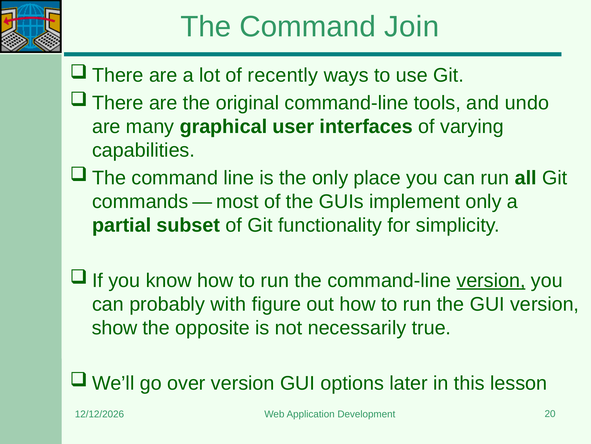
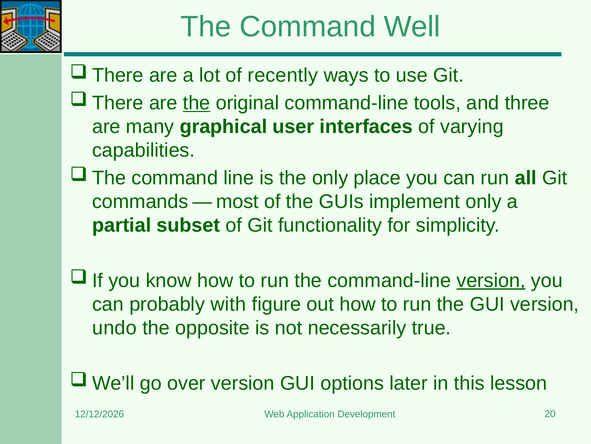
Join: Join -> Well
the at (197, 103) underline: none -> present
undo: undo -> three
show: show -> undo
